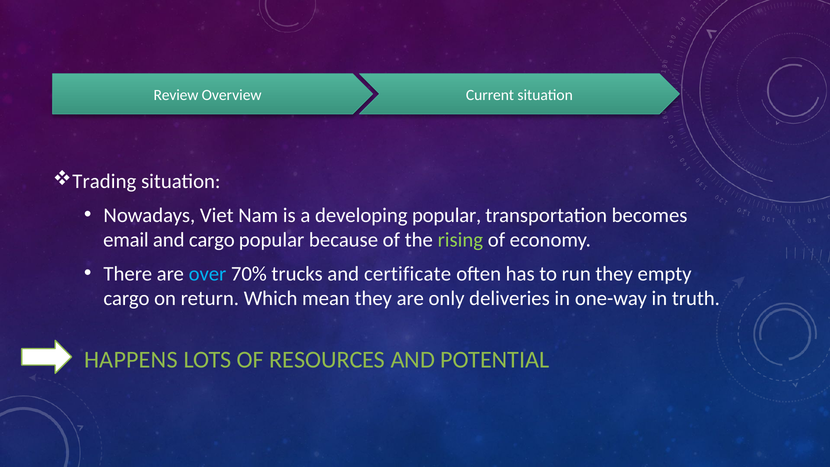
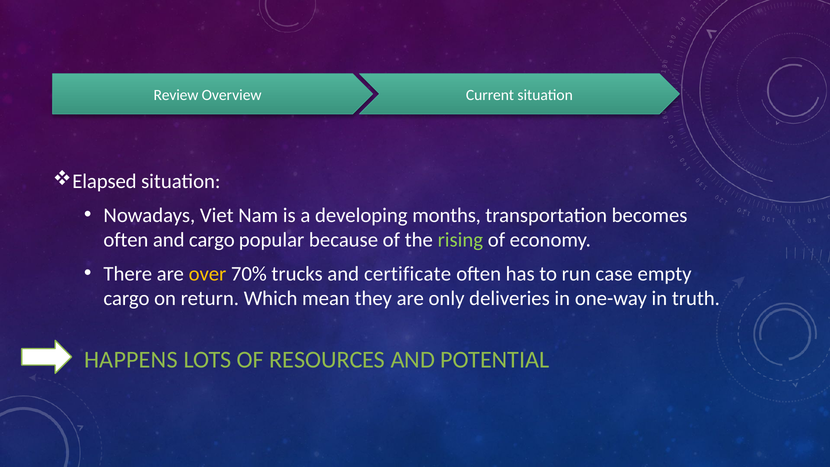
Trading: Trading -> Elapsed
developing popular: popular -> months
email at (126, 240): email -> often
over colour: light blue -> yellow
run they: they -> case
